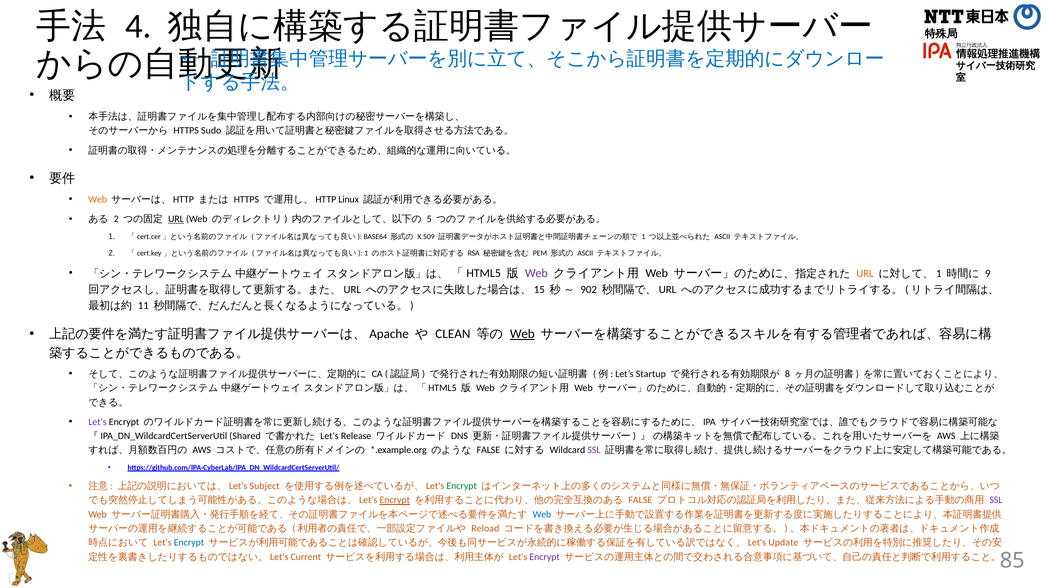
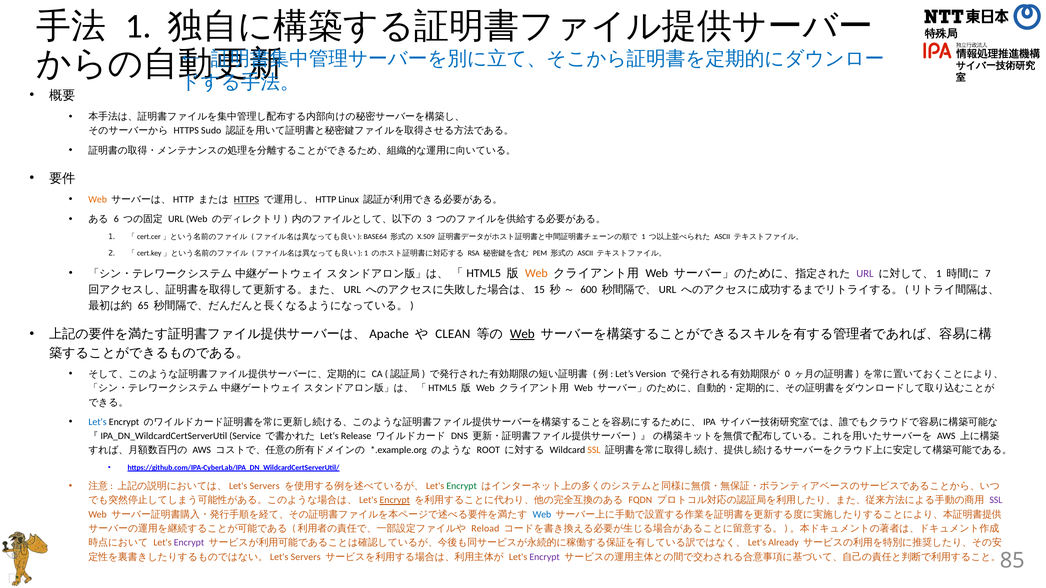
4 at (138, 26): 4 -> 1
HTTPS at (246, 200) underline: none -> present
2 at (116, 219): 2 -> 6
URL at (176, 219) underline: present -> none
5: 5 -> 3
Web at (536, 274) colour: purple -> orange
URL at (865, 274) colour: orange -> purple
9: 9 -> 7
902: 902 -> 600
11: 11 -> 65
Startup: Startup -> Version
8: 8 -> 0
Let’s at (98, 422) colour: purple -> blue
Shared: Shared -> Service
FALSE at (488, 450): FALSE -> ROOT
SSL at (594, 450) colour: purple -> orange
Subject at (265, 486): Subject -> Servers
FALSE at (640, 501): FALSE -> FQDN
Encrypt at (189, 543) colour: blue -> purple
Update: Update -> Already
Current at (306, 557): Current -> Servers
